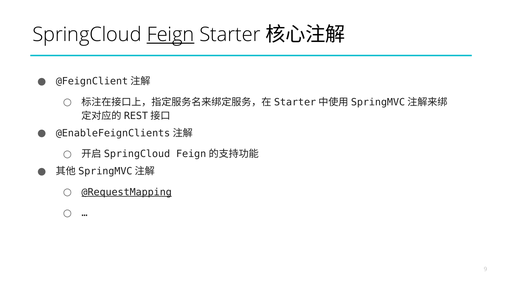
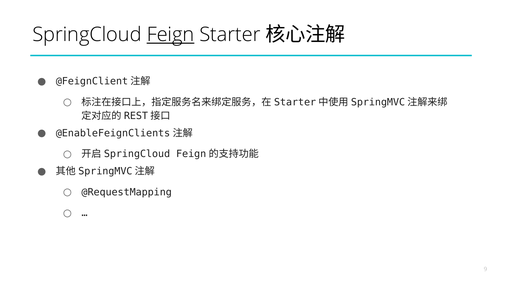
@RequestMapping underline: present -> none
